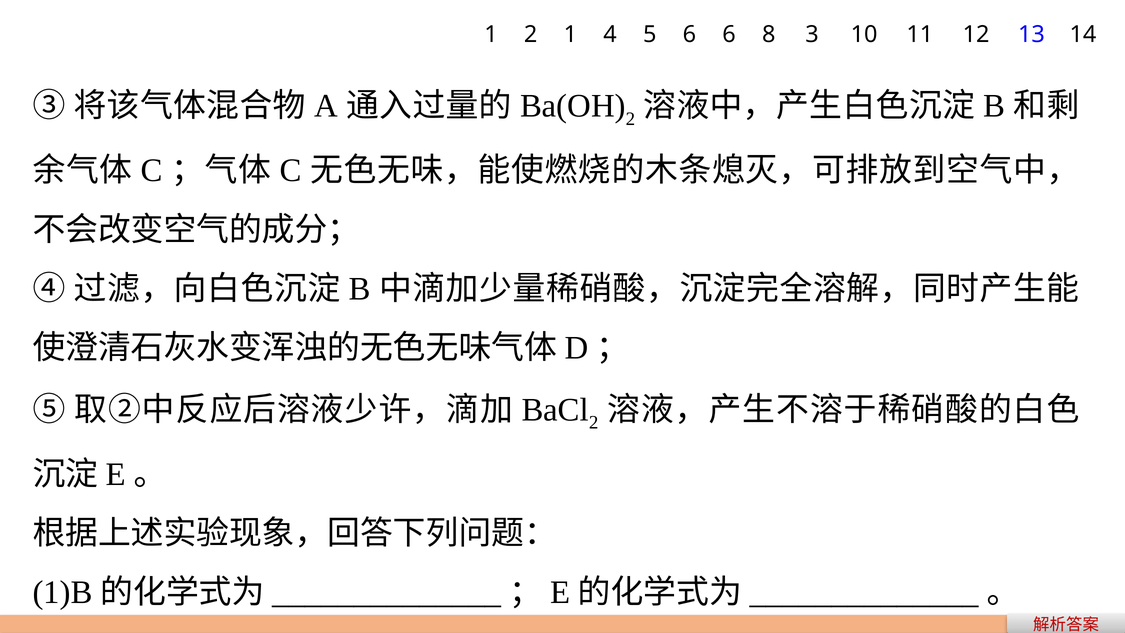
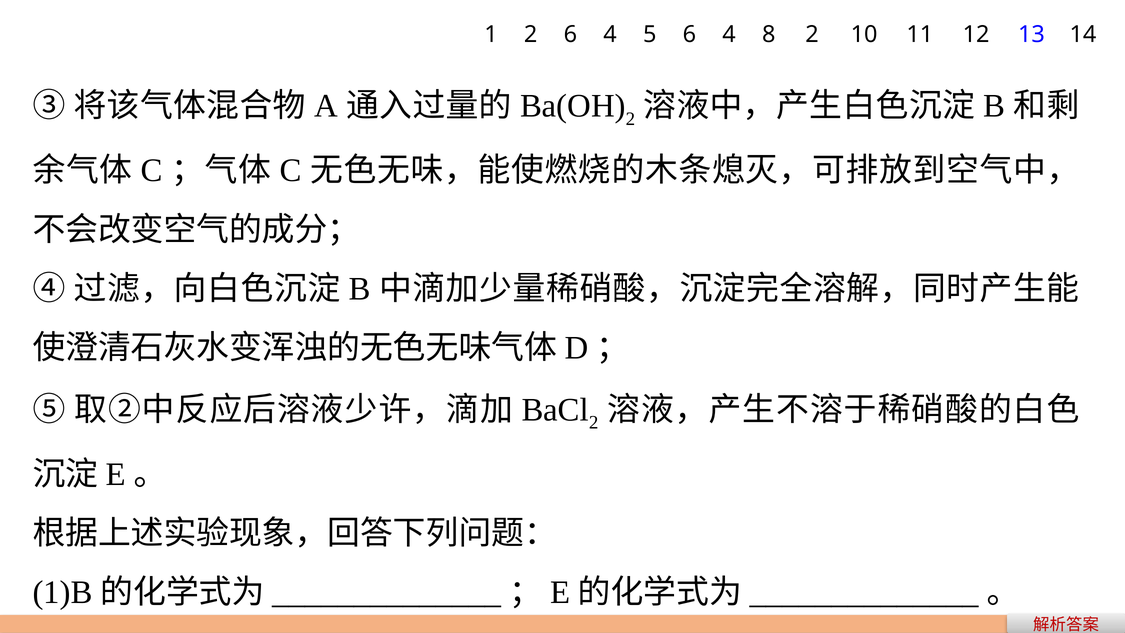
2 1: 1 -> 6
5 6 6: 6 -> 4
8 3: 3 -> 2
